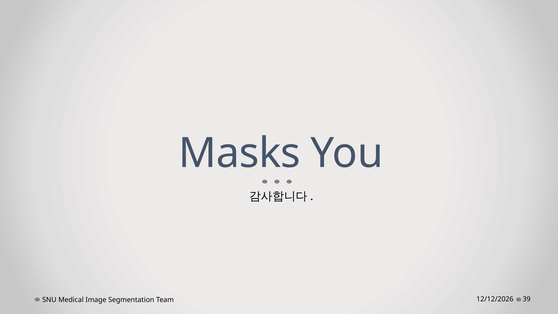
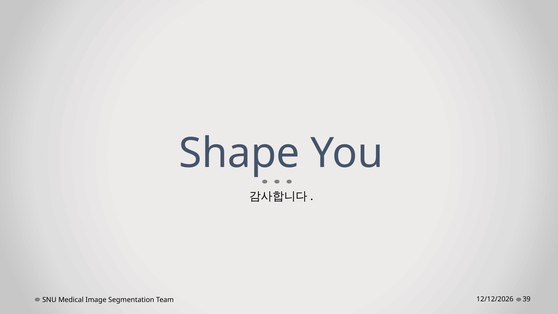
Masks: Masks -> Shape
